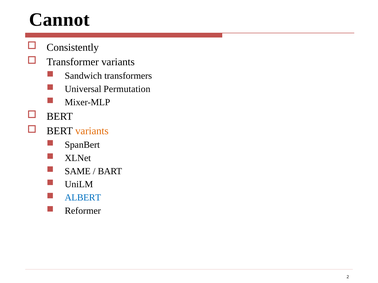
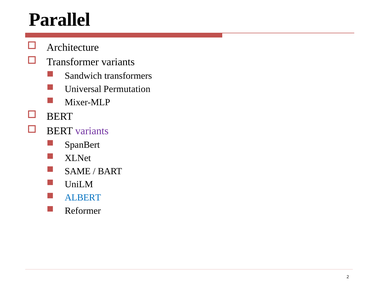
Cannot: Cannot -> Parallel
Consistently: Consistently -> Architecture
variants at (92, 131) colour: orange -> purple
